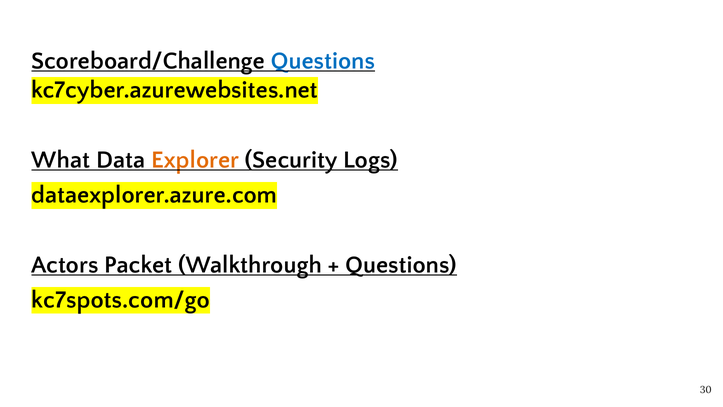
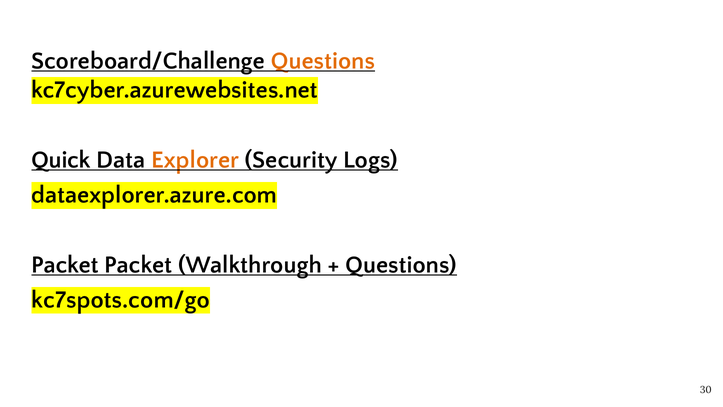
Questions at (323, 61) colour: blue -> orange
What: What -> Quick
Actors at (65, 264): Actors -> Packet
